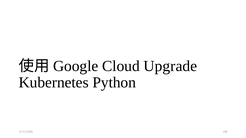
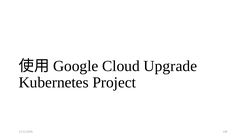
Python: Python -> Project
